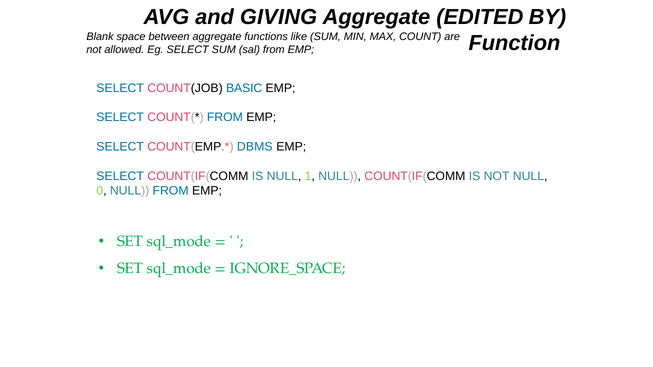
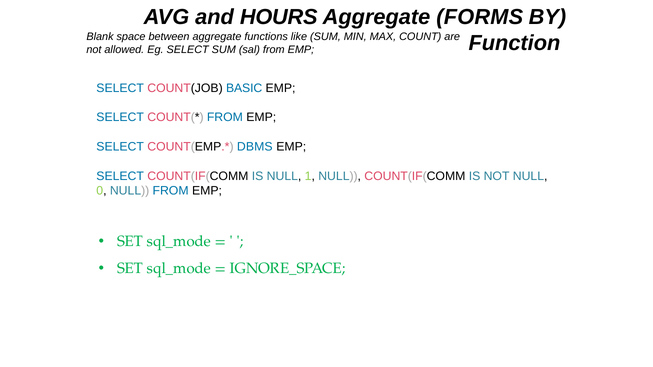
GIVING: GIVING -> HOURS
EDITED: EDITED -> FORMS
